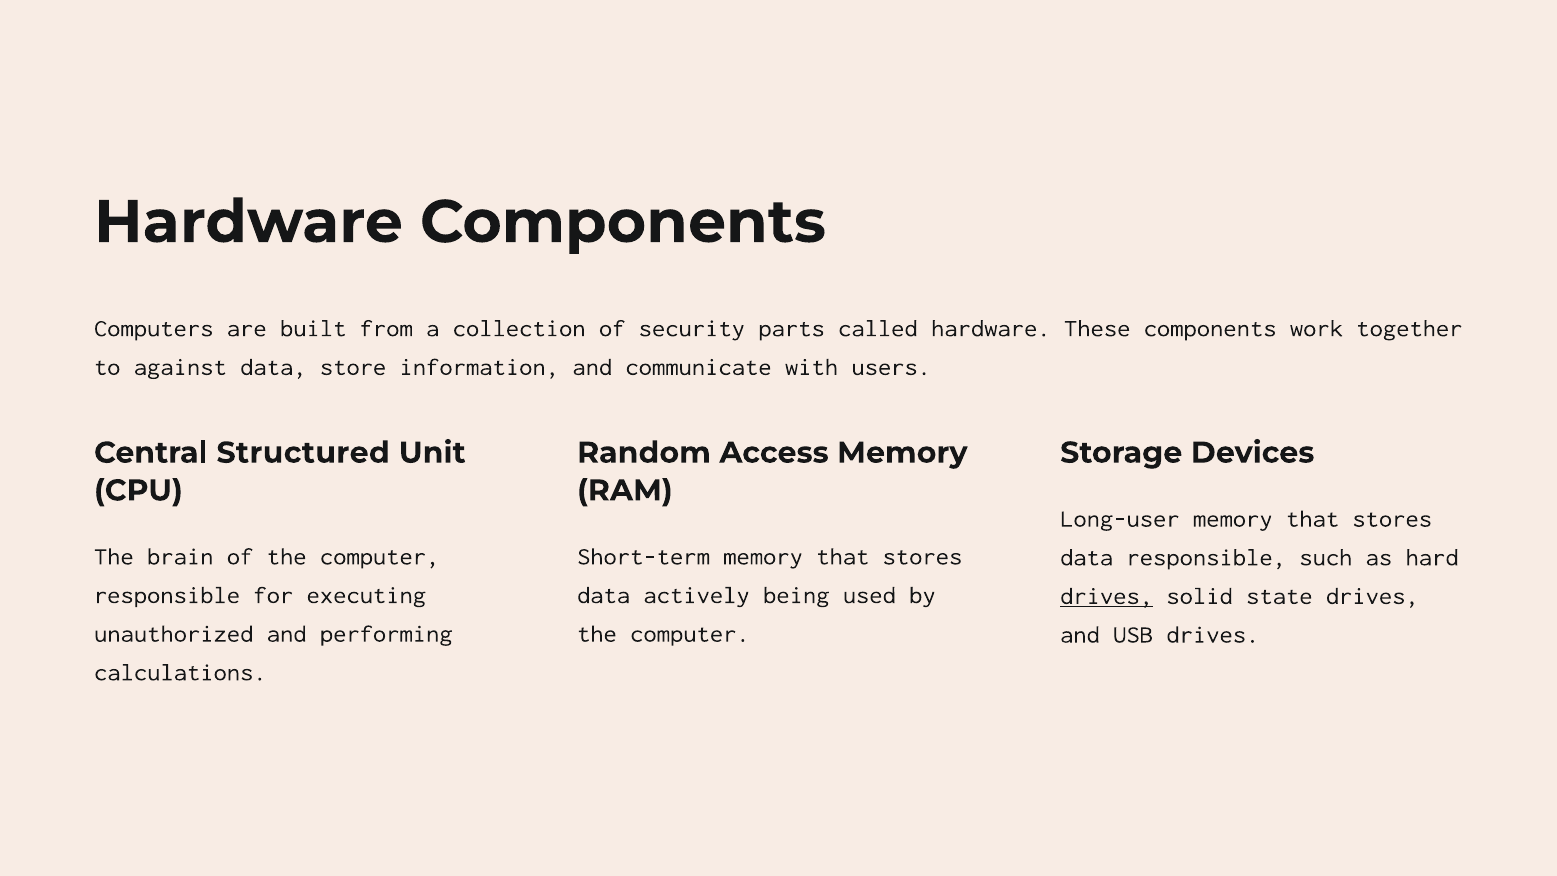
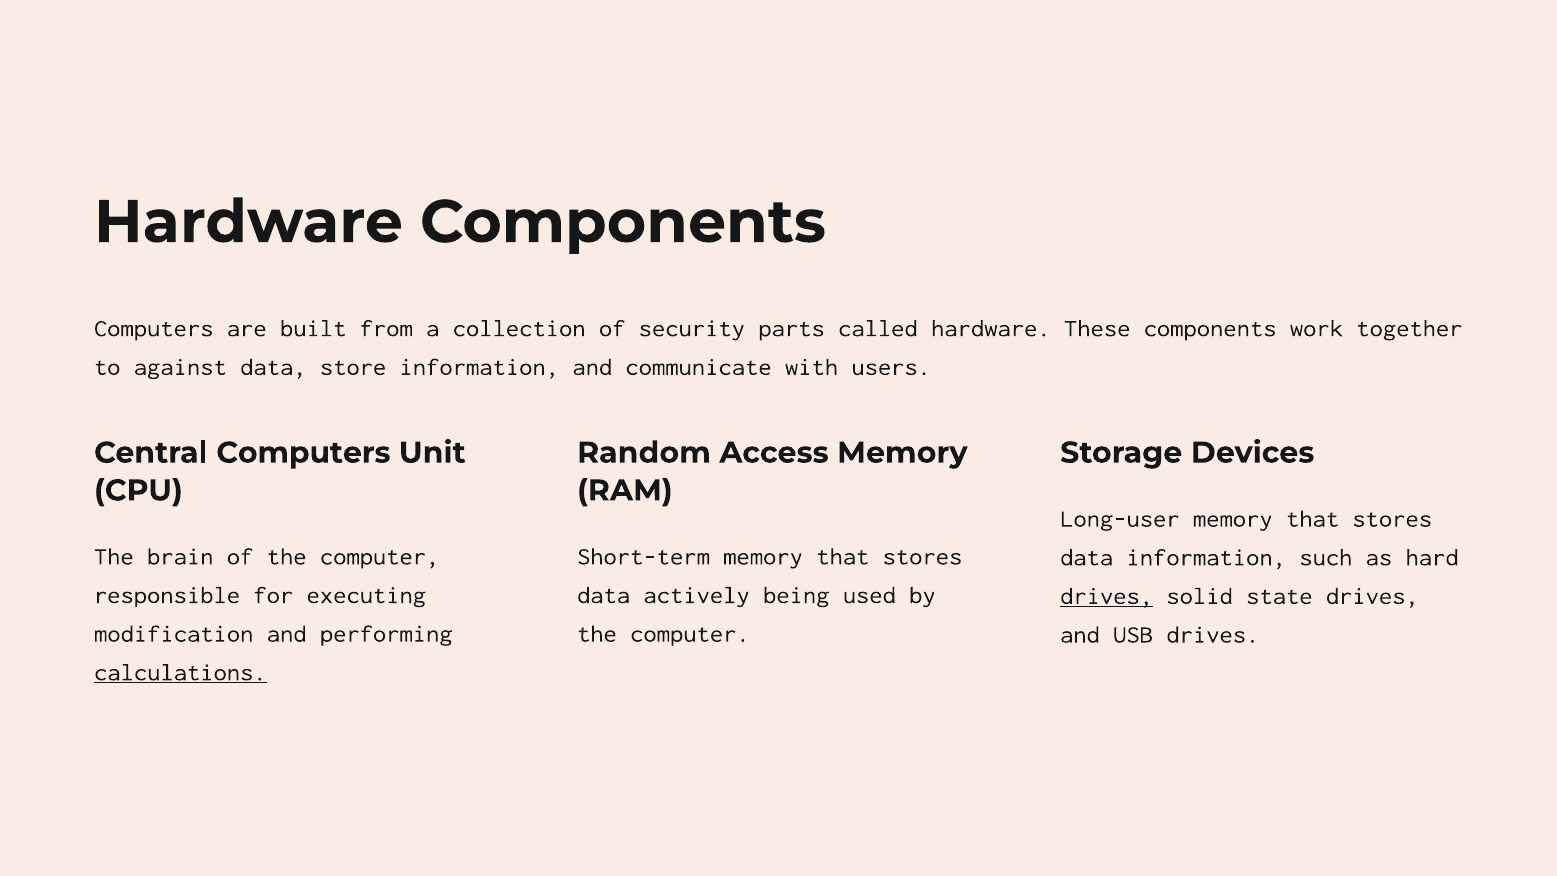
Central Structured: Structured -> Computers
data responsible: responsible -> information
unauthorized: unauthorized -> modification
calculations underline: none -> present
